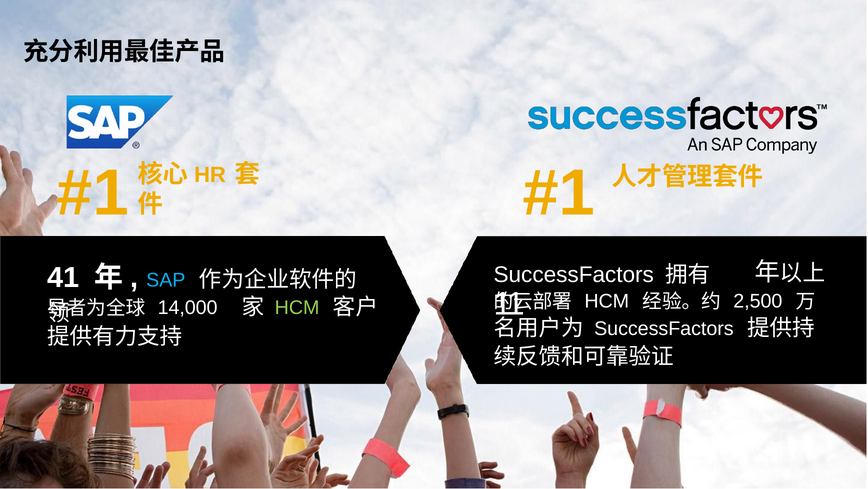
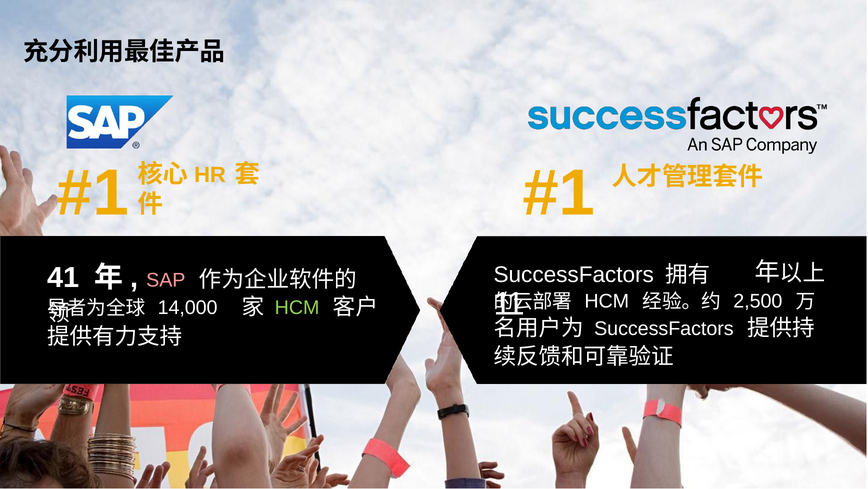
SAP at (166, 280) colour: light blue -> pink
